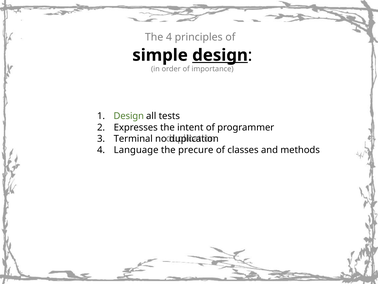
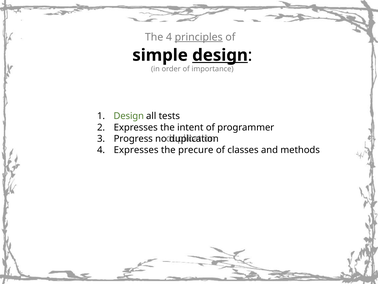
principles underline: none -> present
Terminal: Terminal -> Progress
4 Language: Language -> Expresses
